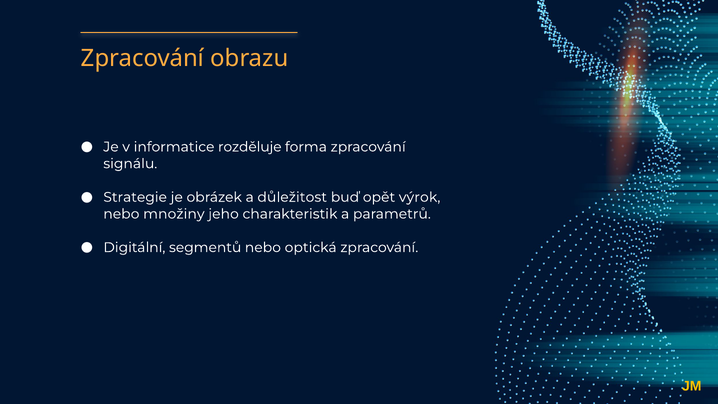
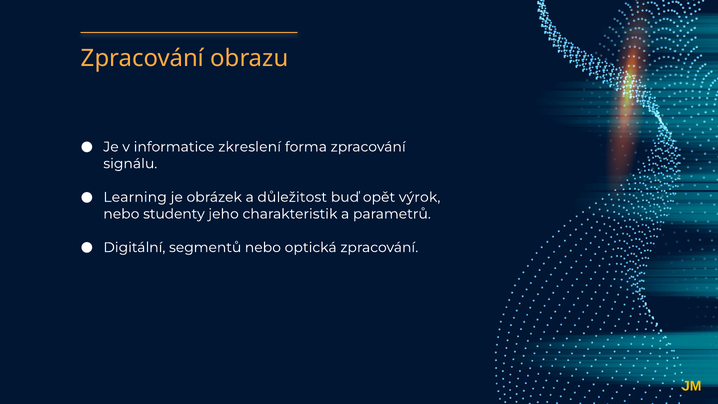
rozděluje: rozděluje -> zkreslení
Strategie: Strategie -> Learning
množiny: množiny -> studenty
